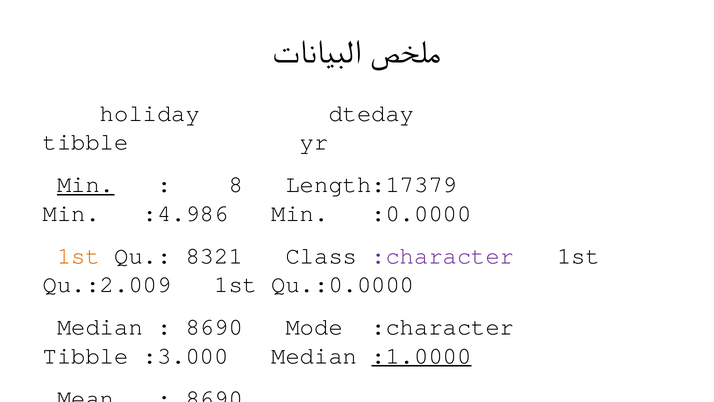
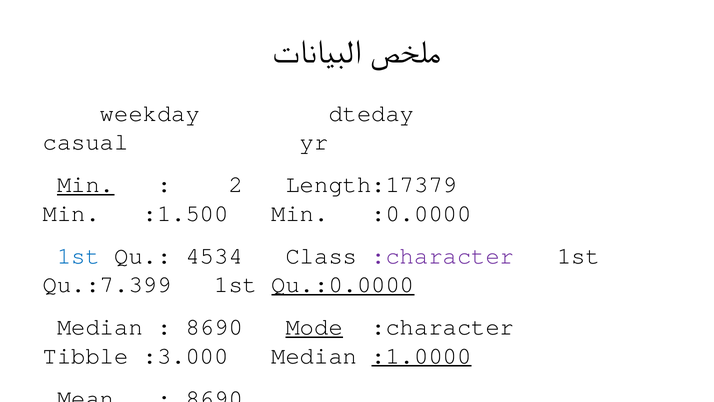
holiday at (150, 113): holiday -> weekday
tibble at (86, 142): tibble -> casual
8: 8 -> 2
:4.986: :4.986 -> :1.500
1st at (79, 256) colour: orange -> blue
8321: 8321 -> 4534
Qu.:2.009: Qu.:2.009 -> Qu.:7.399
Qu.:0.0000 at (343, 284) underline: none -> present
Mode underline: none -> present
